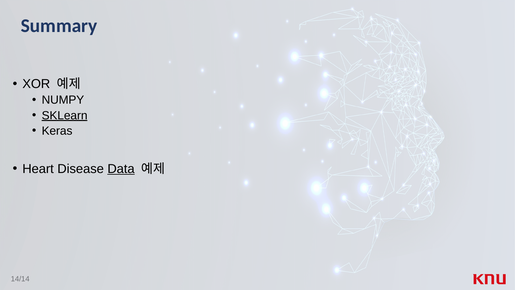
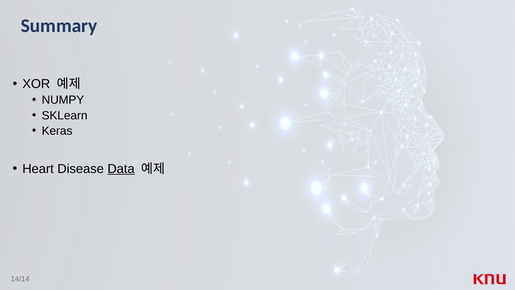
SKLearn underline: present -> none
